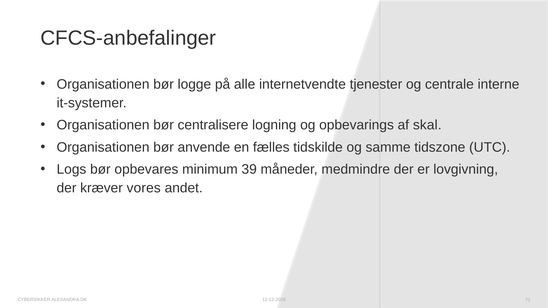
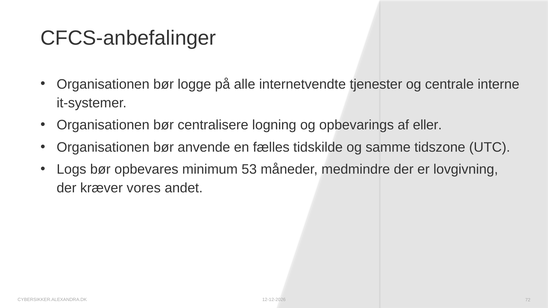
skal: skal -> eller
39: 39 -> 53
